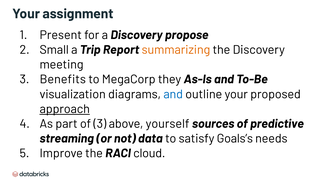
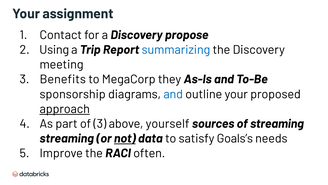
Present: Present -> Contact
Small: Small -> Using
summarizing colour: orange -> blue
visualization: visualization -> sponsorship
of predictive: predictive -> streaming
not underline: none -> present
cloud: cloud -> often
